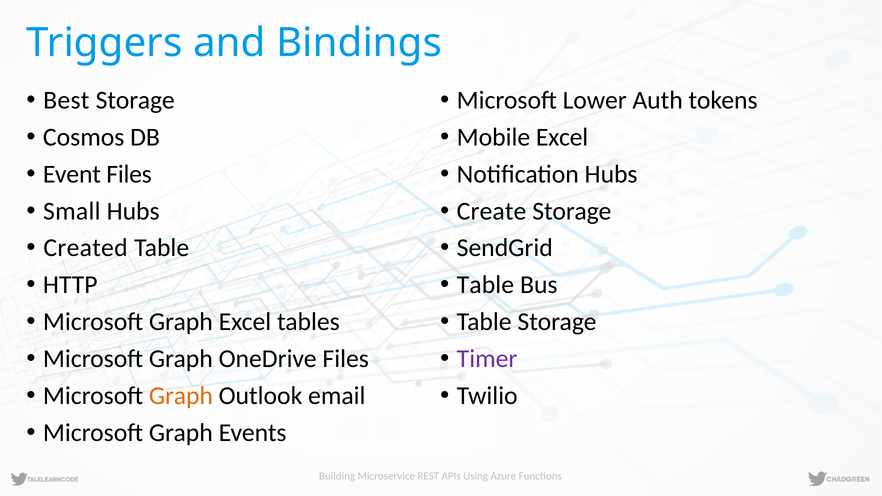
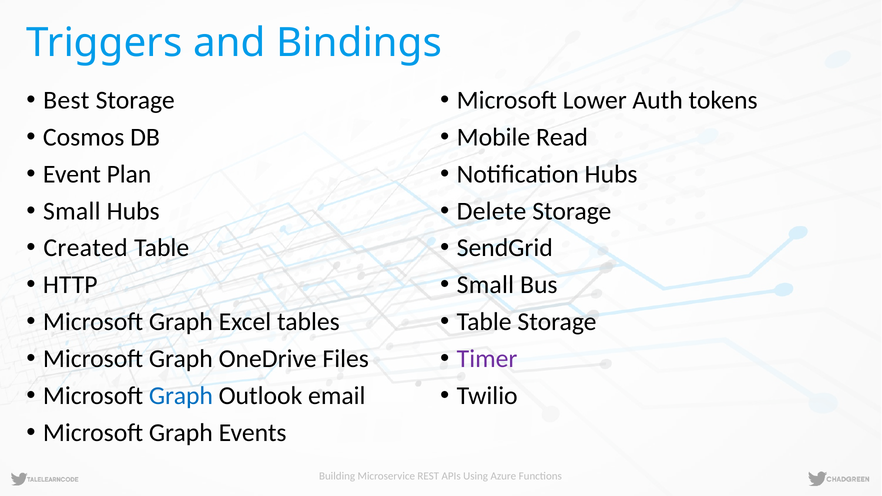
Mobile Excel: Excel -> Read
Event Files: Files -> Plan
Create: Create -> Delete
Table at (485, 285): Table -> Small
Graph at (181, 396) colour: orange -> blue
